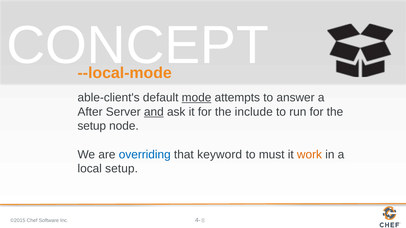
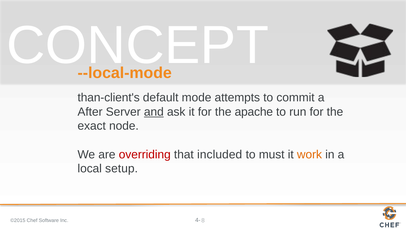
able-client's: able-client's -> than-client's
mode underline: present -> none
answer: answer -> commit
include: include -> apache
setup at (92, 126): setup -> exact
overriding colour: blue -> red
keyword: keyword -> included
